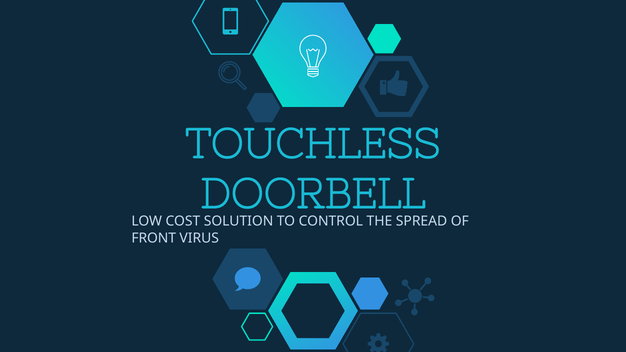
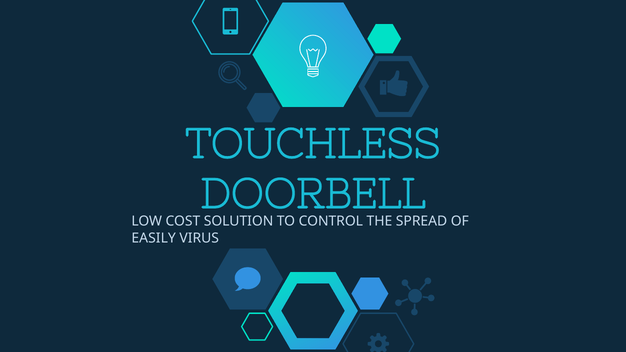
FRONT: FRONT -> EASILY
